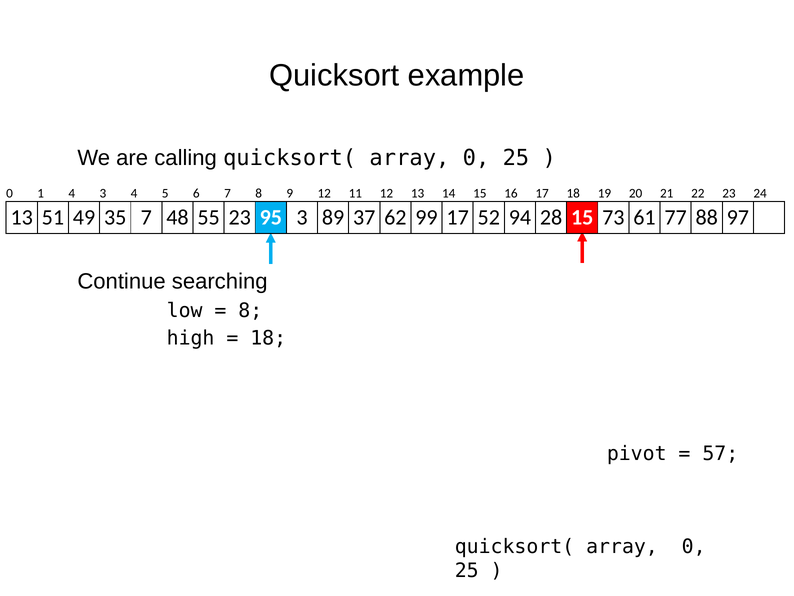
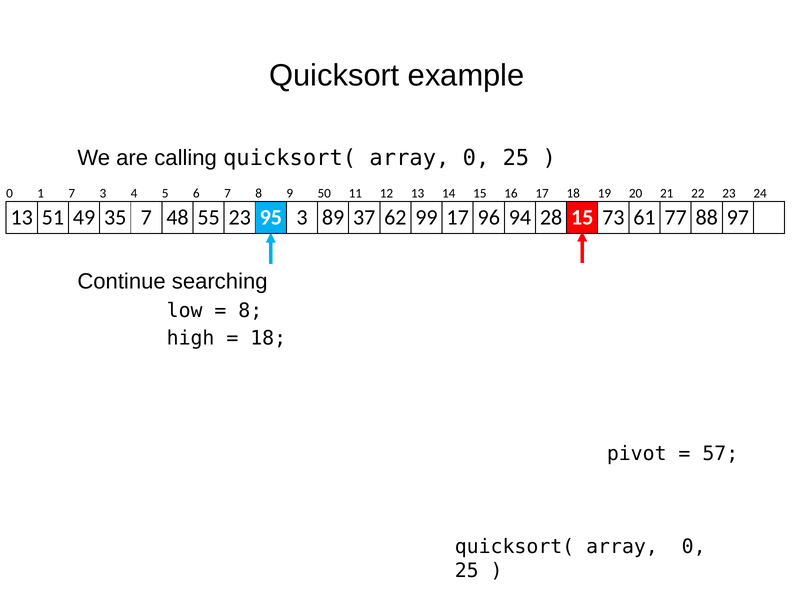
1 4: 4 -> 7
9 12: 12 -> 50
52: 52 -> 96
